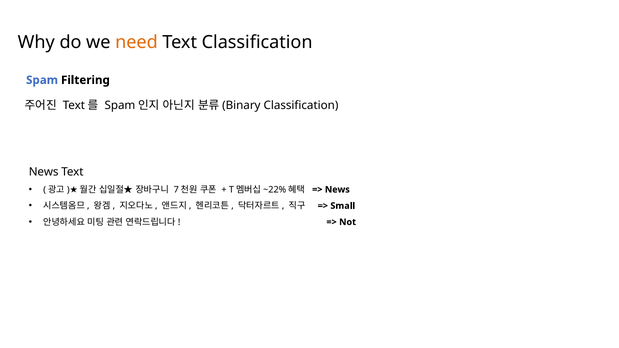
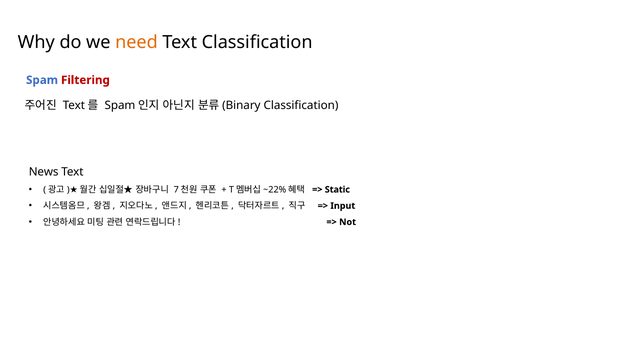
Filtering colour: black -> red
News at (337, 190): News -> Static
Small: Small -> Input
